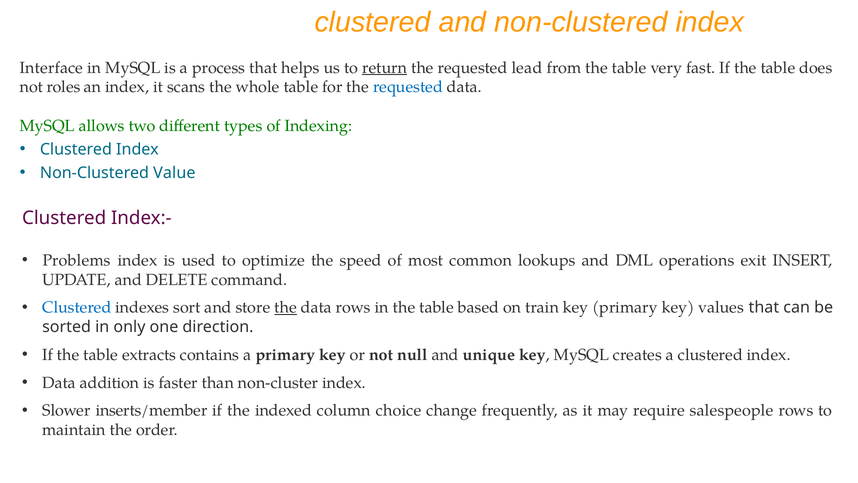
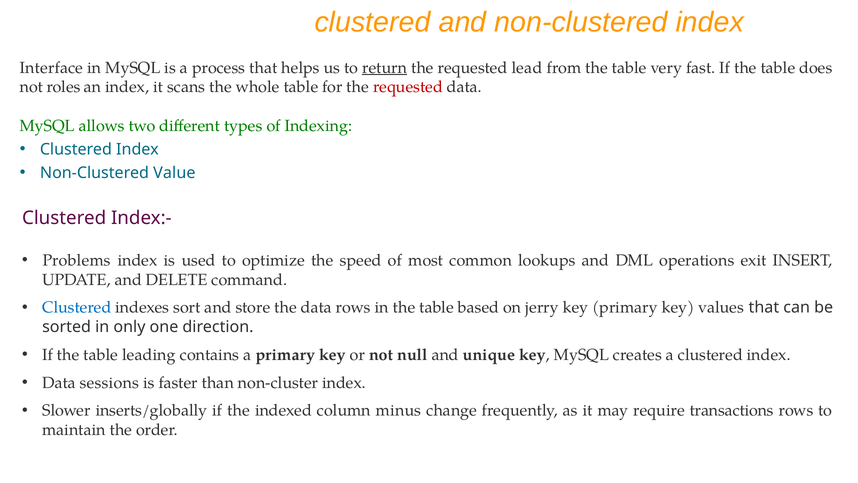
requested at (408, 87) colour: blue -> red
the at (286, 307) underline: present -> none
train: train -> jerry
extracts: extracts -> leading
addition: addition -> sessions
inserts/member: inserts/member -> inserts/globally
choice: choice -> minus
salespeople: salespeople -> transactions
